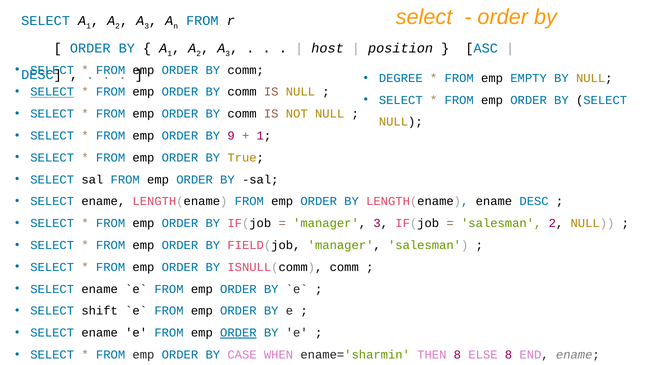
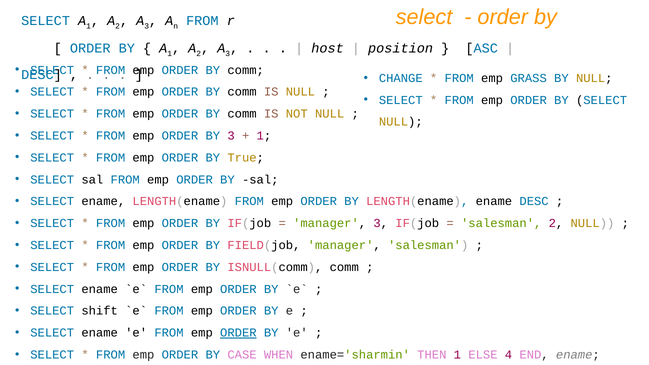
DEGREE: DEGREE -> CHANGE
EMPTY: EMPTY -> GRASS
SELECT at (52, 92) underline: present -> none
BY 9: 9 -> 3
THEN 8: 8 -> 1
ELSE 8: 8 -> 4
